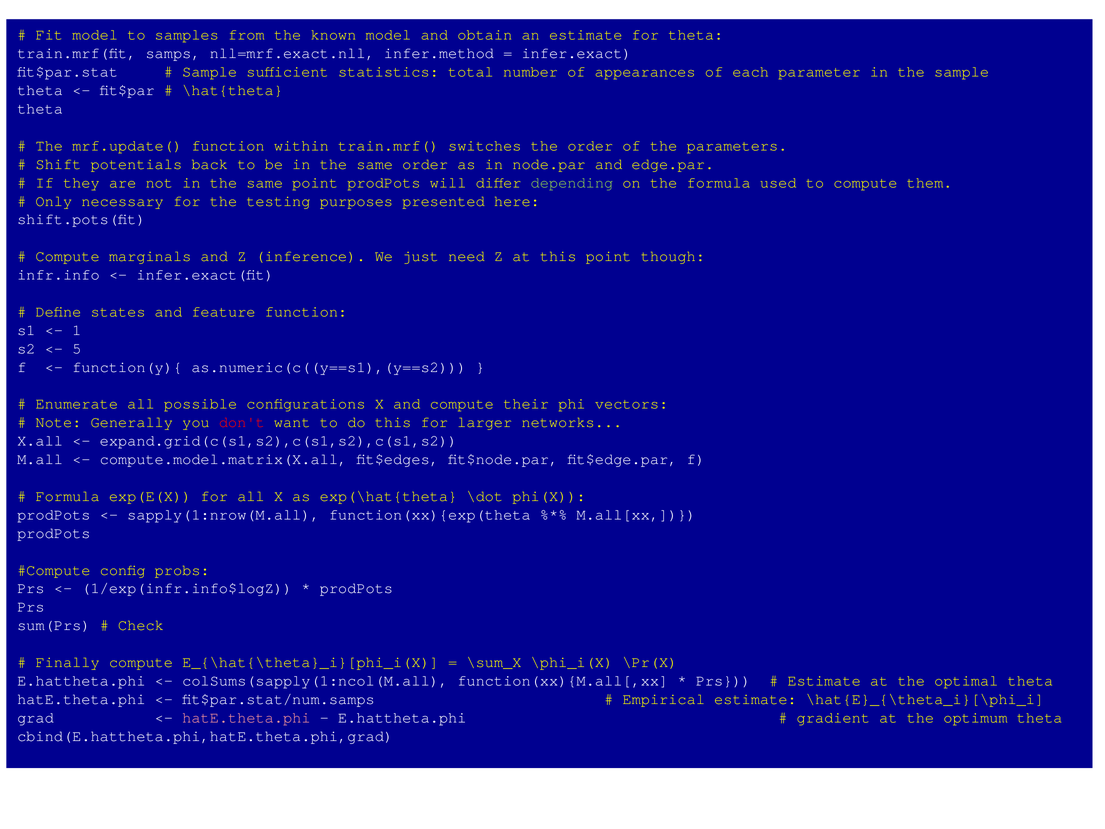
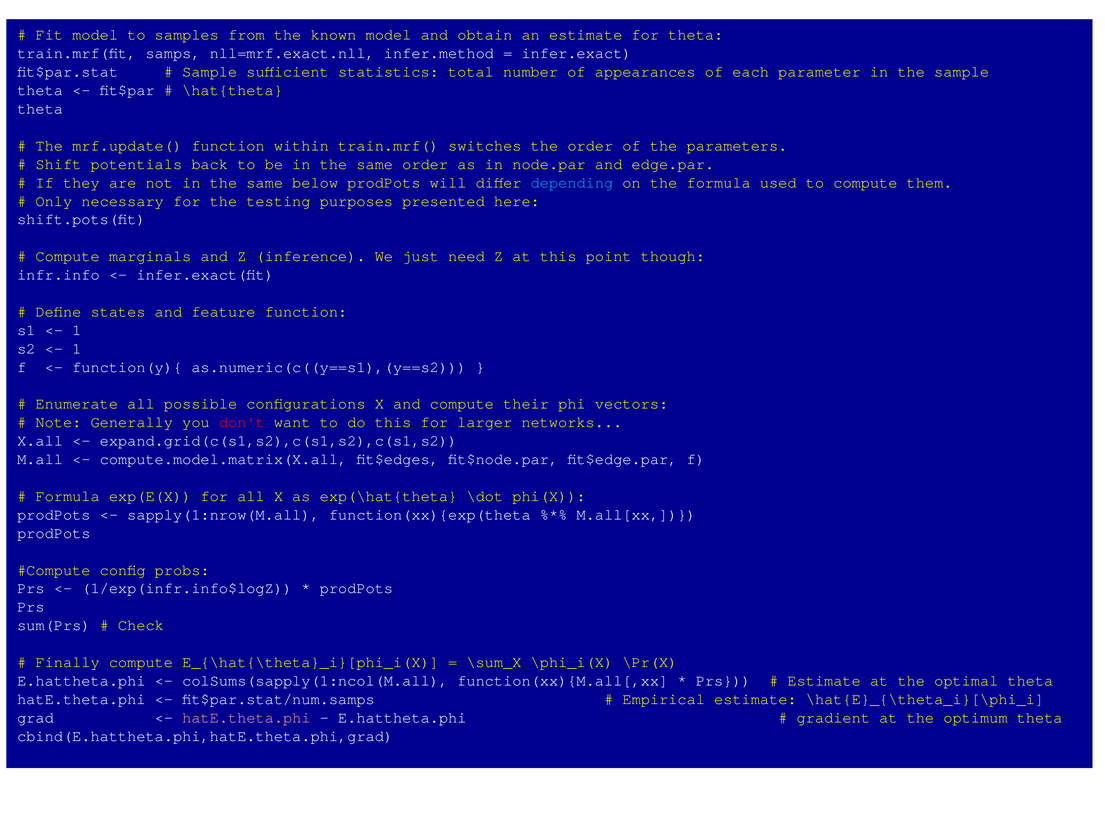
same point: point -> below
depending colour: light green -> light blue
5 at (77, 348): 5 -> 1
